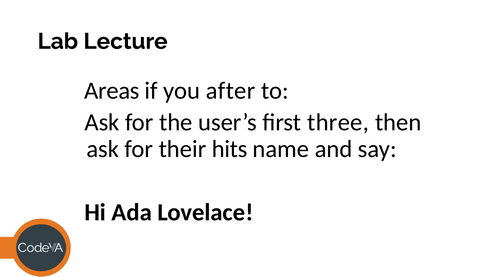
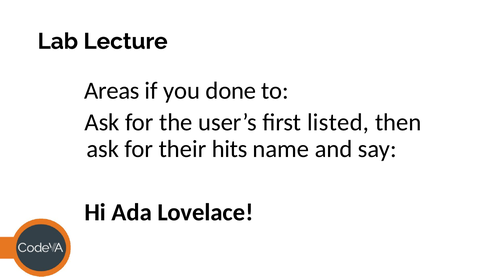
after: after -> done
three: three -> listed
